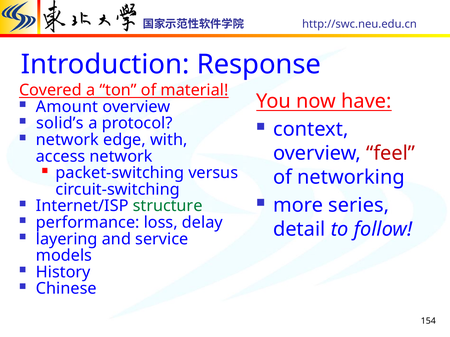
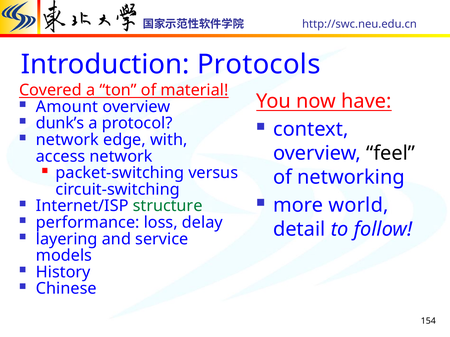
Response: Response -> Protocols
solid’s: solid’s -> dunk’s
feel colour: red -> black
series: series -> world
